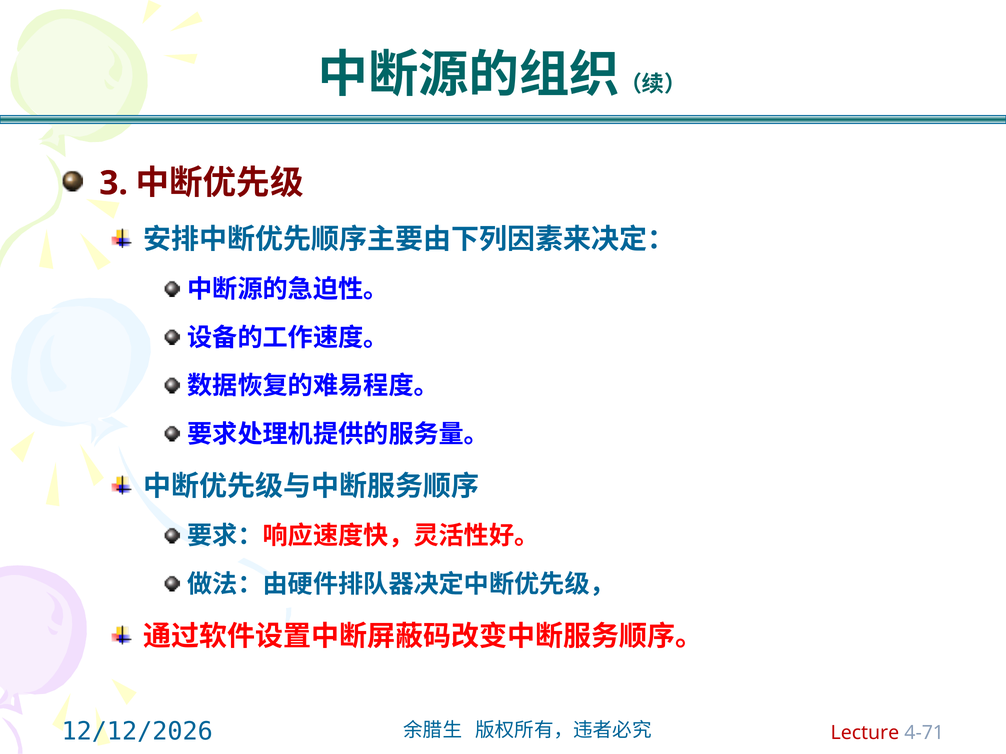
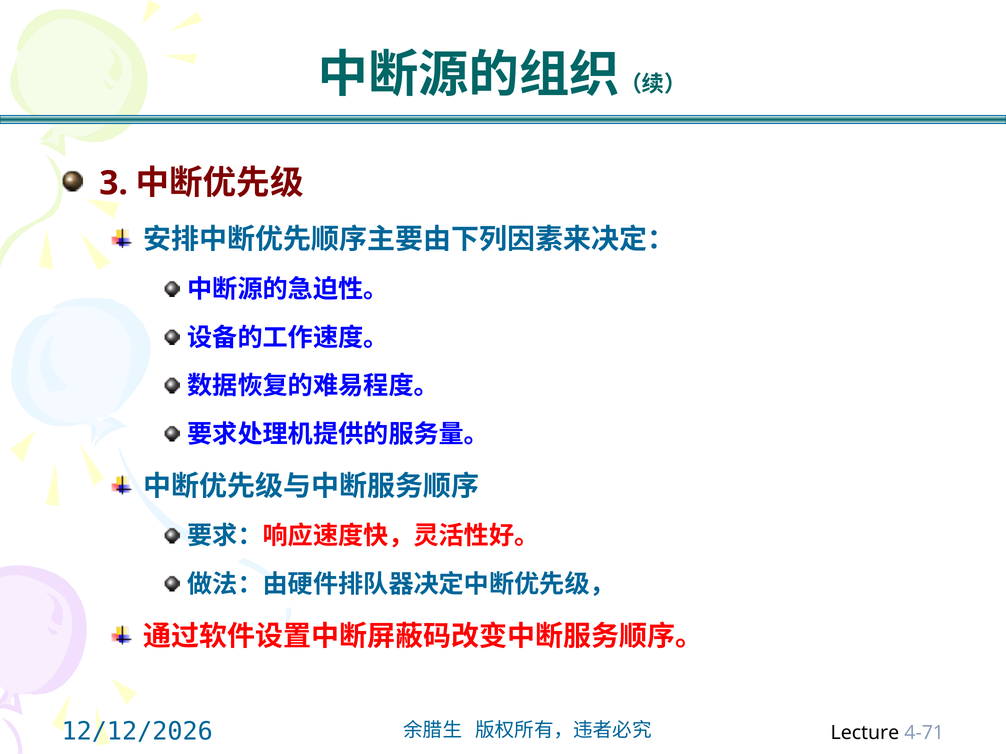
Lecture colour: red -> black
